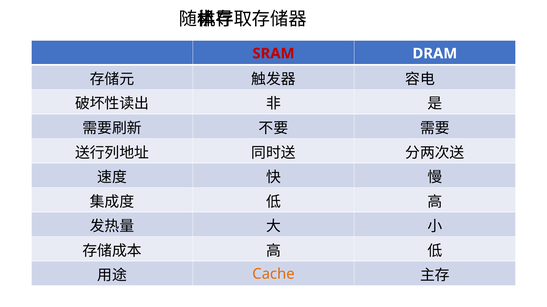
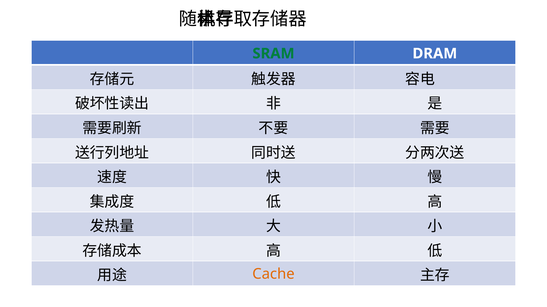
SRAM colour: red -> green
